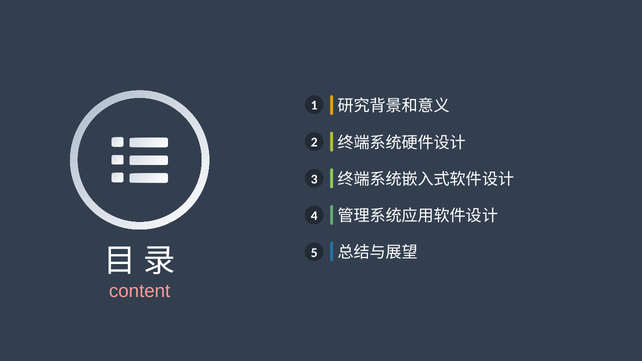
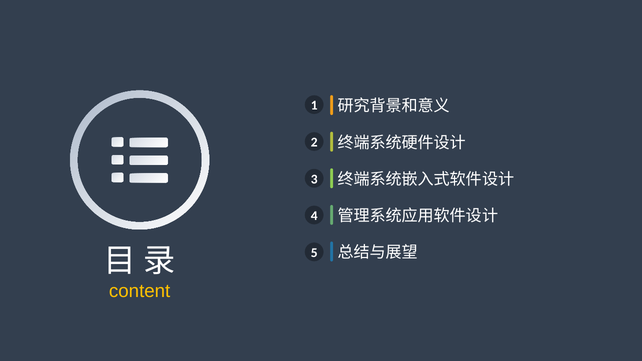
content colour: pink -> yellow
